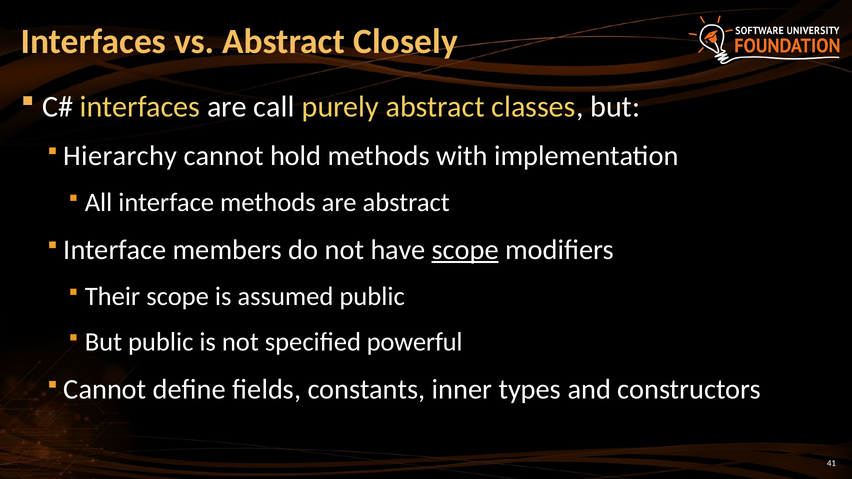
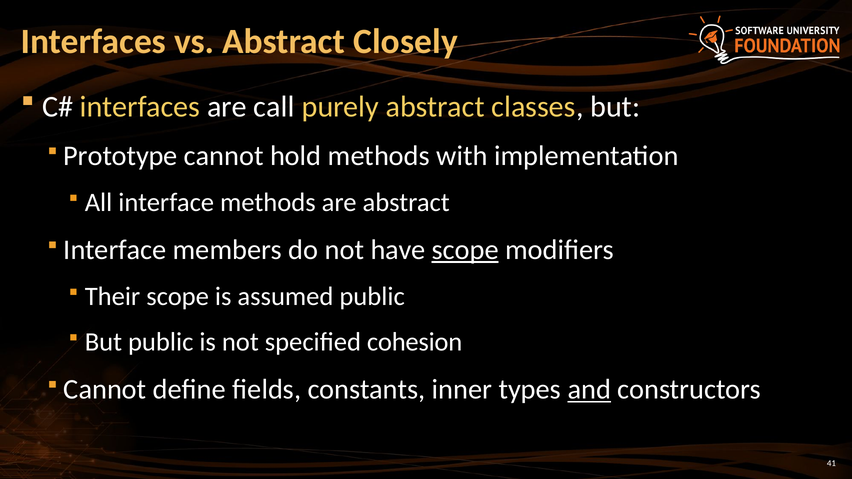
Hierarchy: Hierarchy -> Prototype
powerful: powerful -> cohesion
and underline: none -> present
